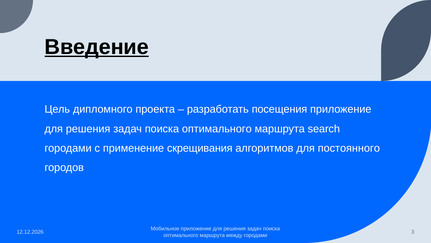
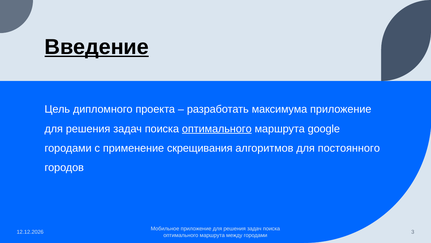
посещения: посещения -> максимума
оптимального at (217, 128) underline: none -> present
search: search -> google
